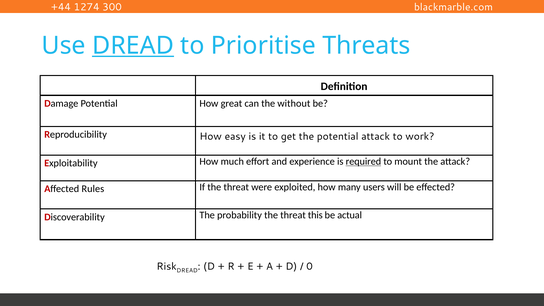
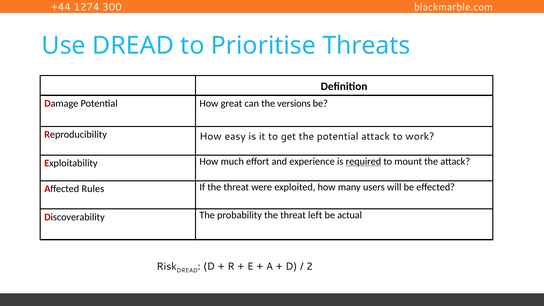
DREAD at (133, 46) underline: present -> none
without: without -> versions
this: this -> left
0: 0 -> 2
